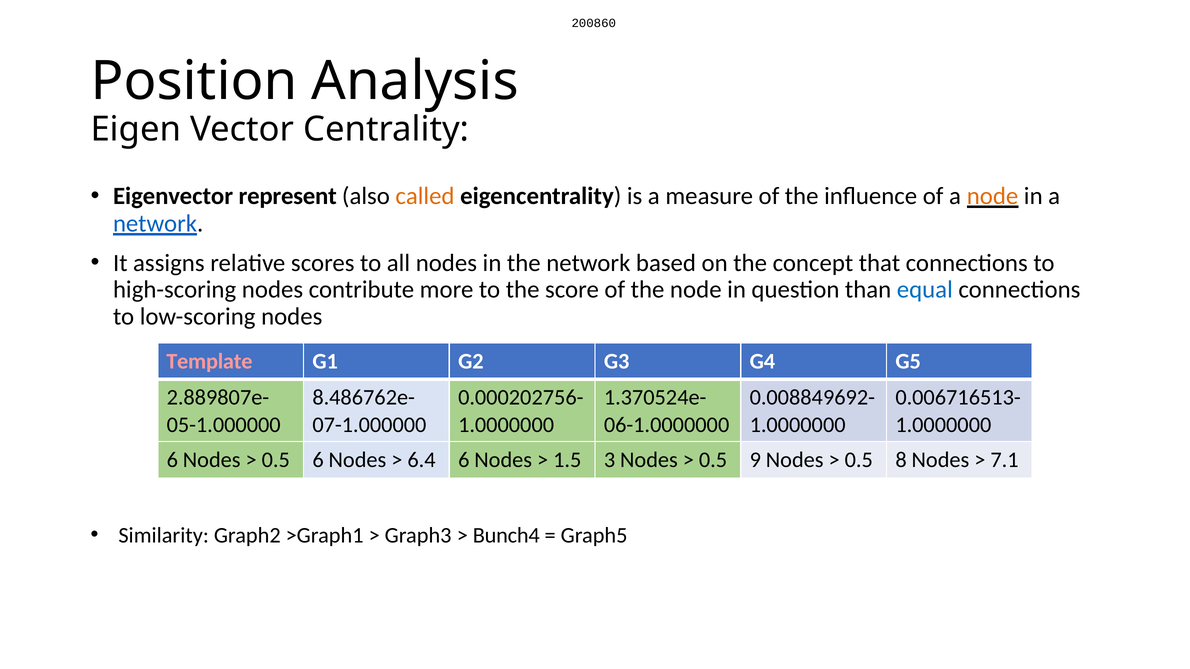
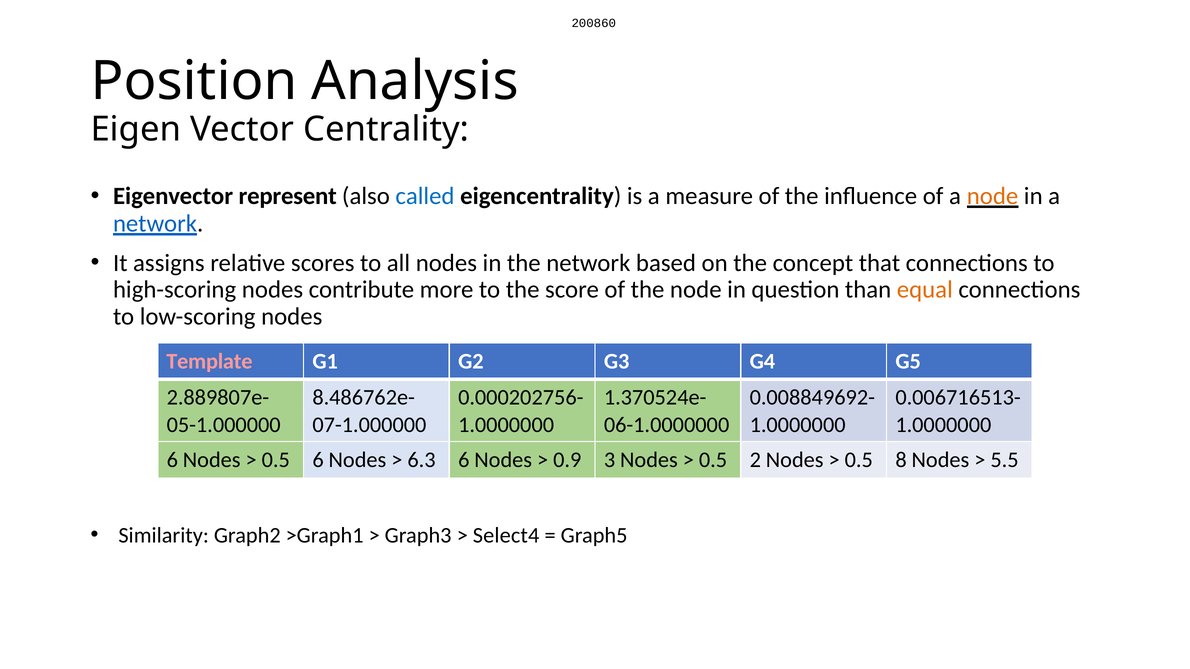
called colour: orange -> blue
equal colour: blue -> orange
6.4: 6.4 -> 6.3
1.5: 1.5 -> 0.9
9: 9 -> 2
7.1: 7.1 -> 5.5
Bunch4: Bunch4 -> Select4
